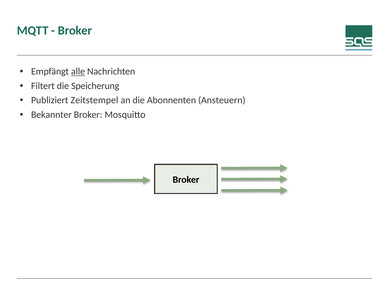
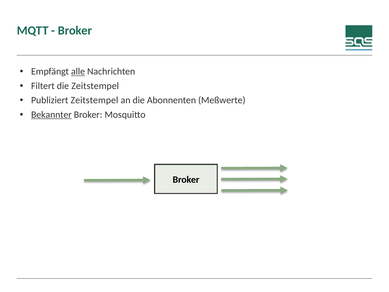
die Speicherung: Speicherung -> Zeitstempel
Ansteuern: Ansteuern -> Meßwerte
Bekannter underline: none -> present
